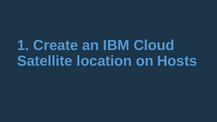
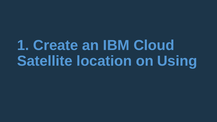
Hosts: Hosts -> Using
